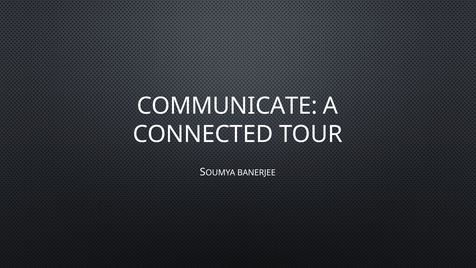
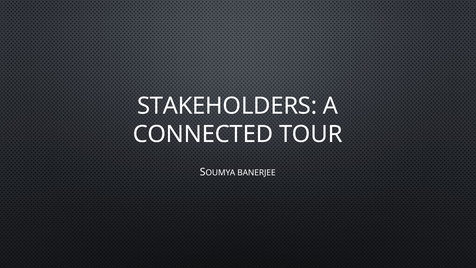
COMMUNICATE: COMMUNICATE -> STAKEHOLDERS
